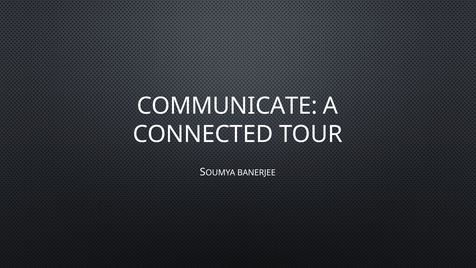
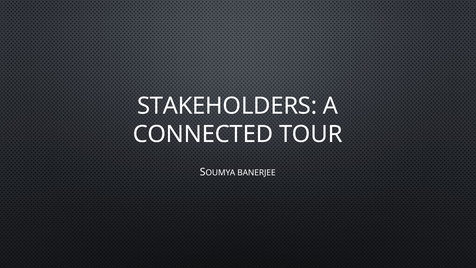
COMMUNICATE: COMMUNICATE -> STAKEHOLDERS
